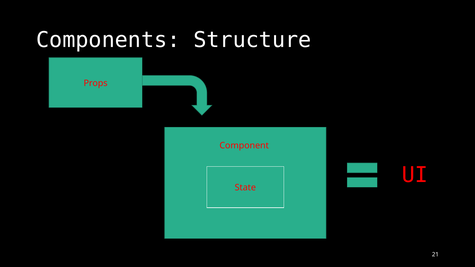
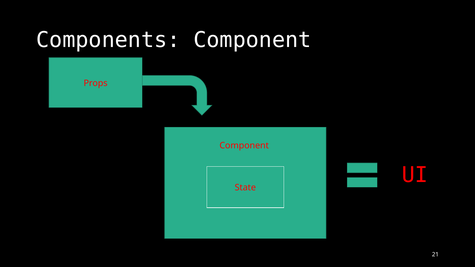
Components Structure: Structure -> Component
